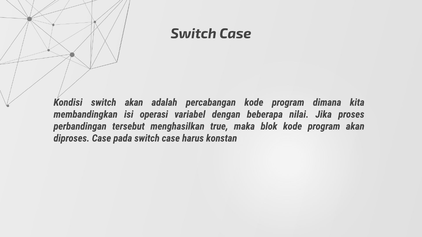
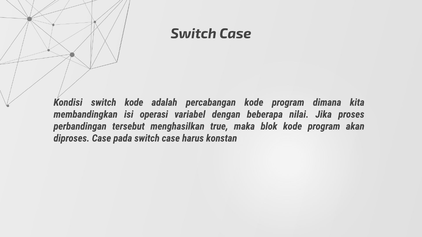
switch akan: akan -> kode
